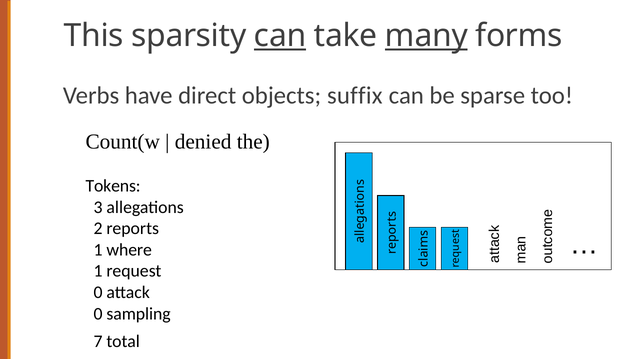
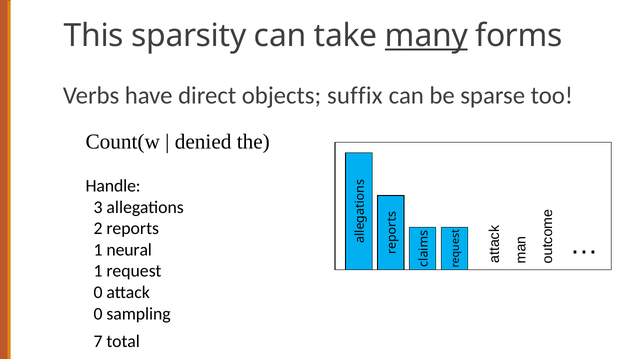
can at (280, 36) underline: present -> none
Tokens: Tokens -> Handle
where: where -> neural
